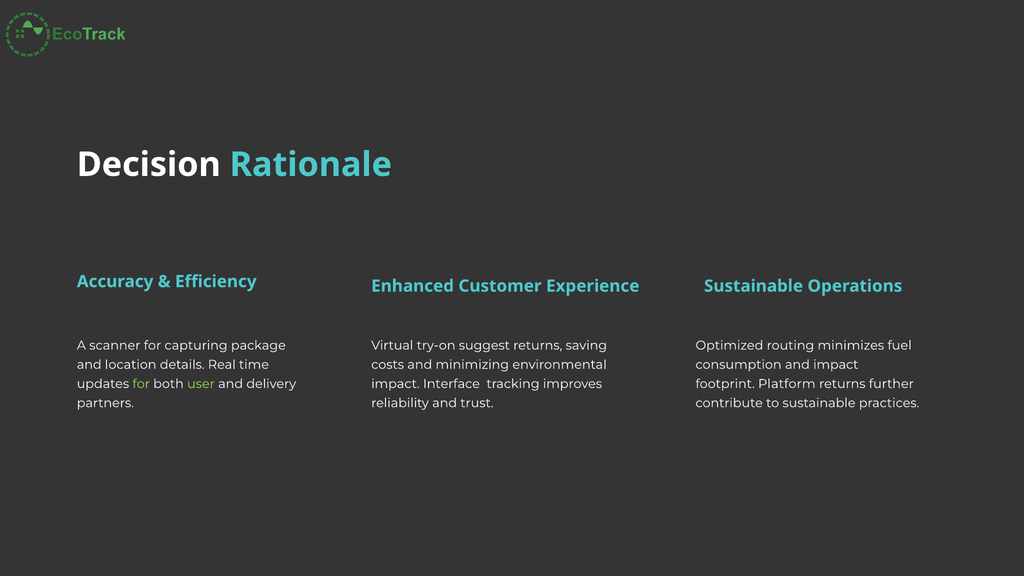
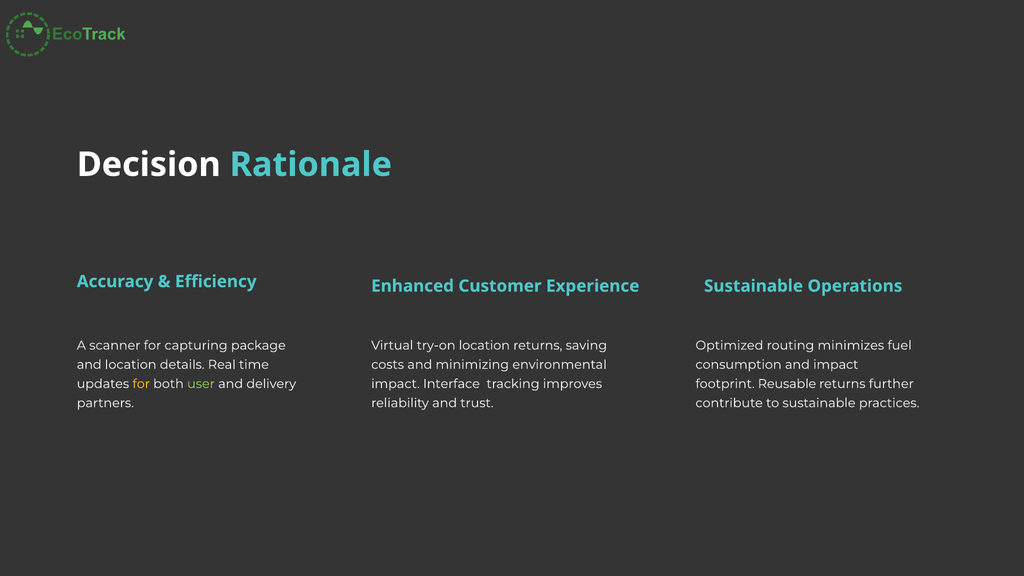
try-on suggest: suggest -> location
for at (141, 384) colour: light green -> yellow
Platform: Platform -> Reusable
